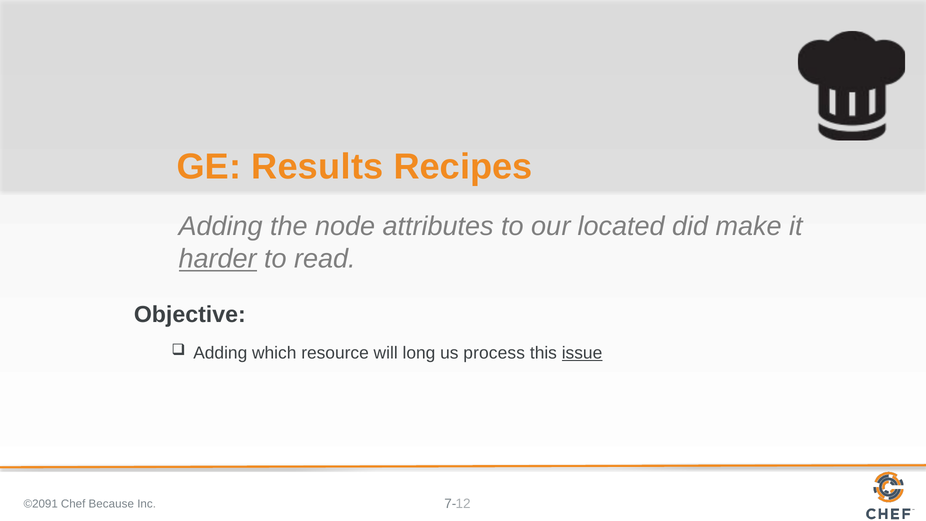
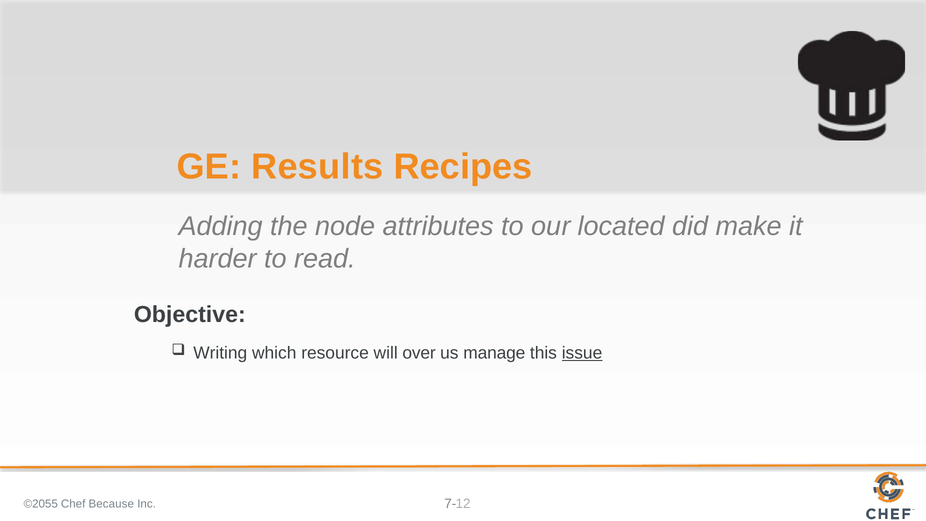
harder underline: present -> none
Adding at (220, 353): Adding -> Writing
long: long -> over
process: process -> manage
©2091: ©2091 -> ©2055
